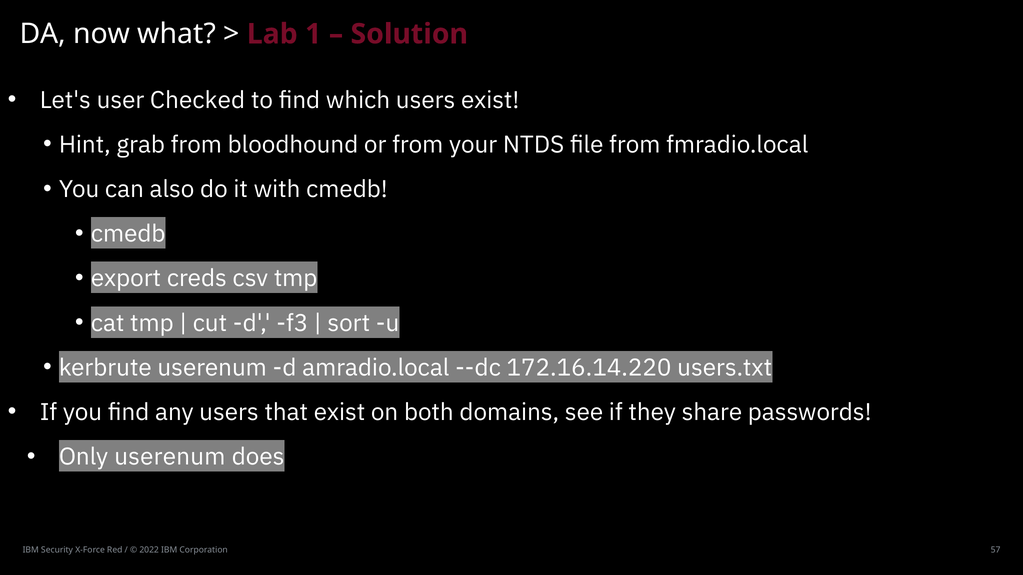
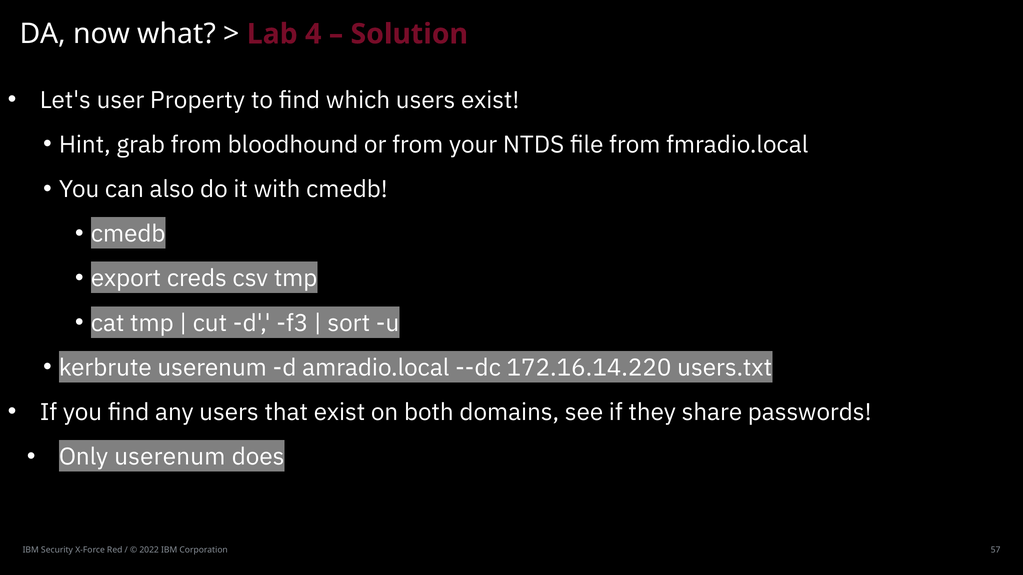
1: 1 -> 4
Checked: Checked -> Property
